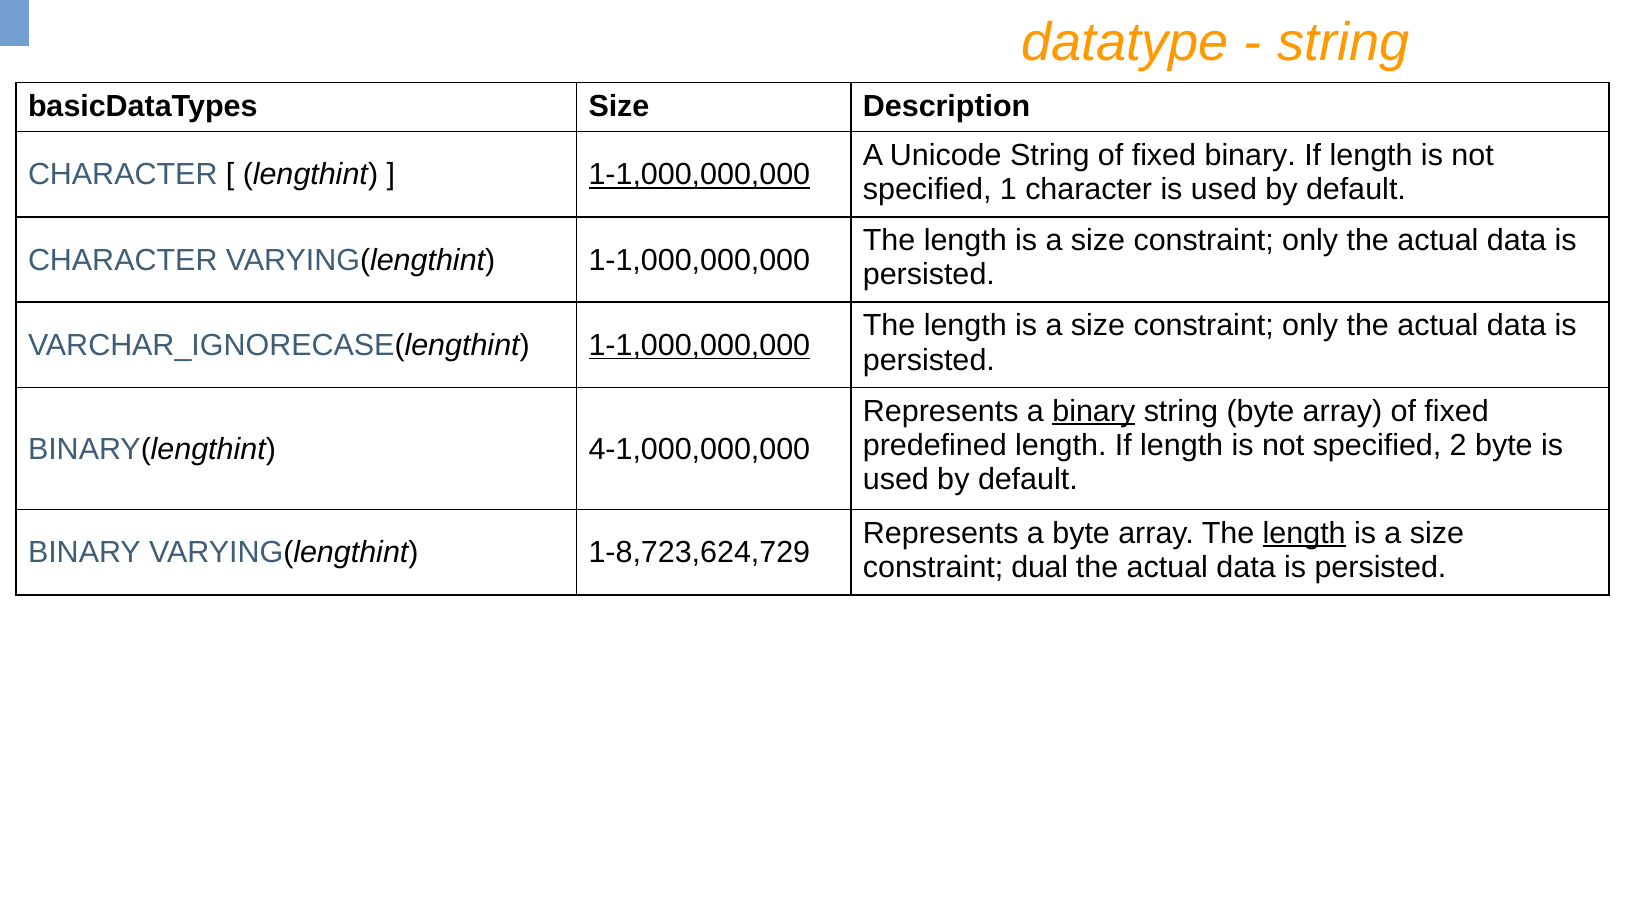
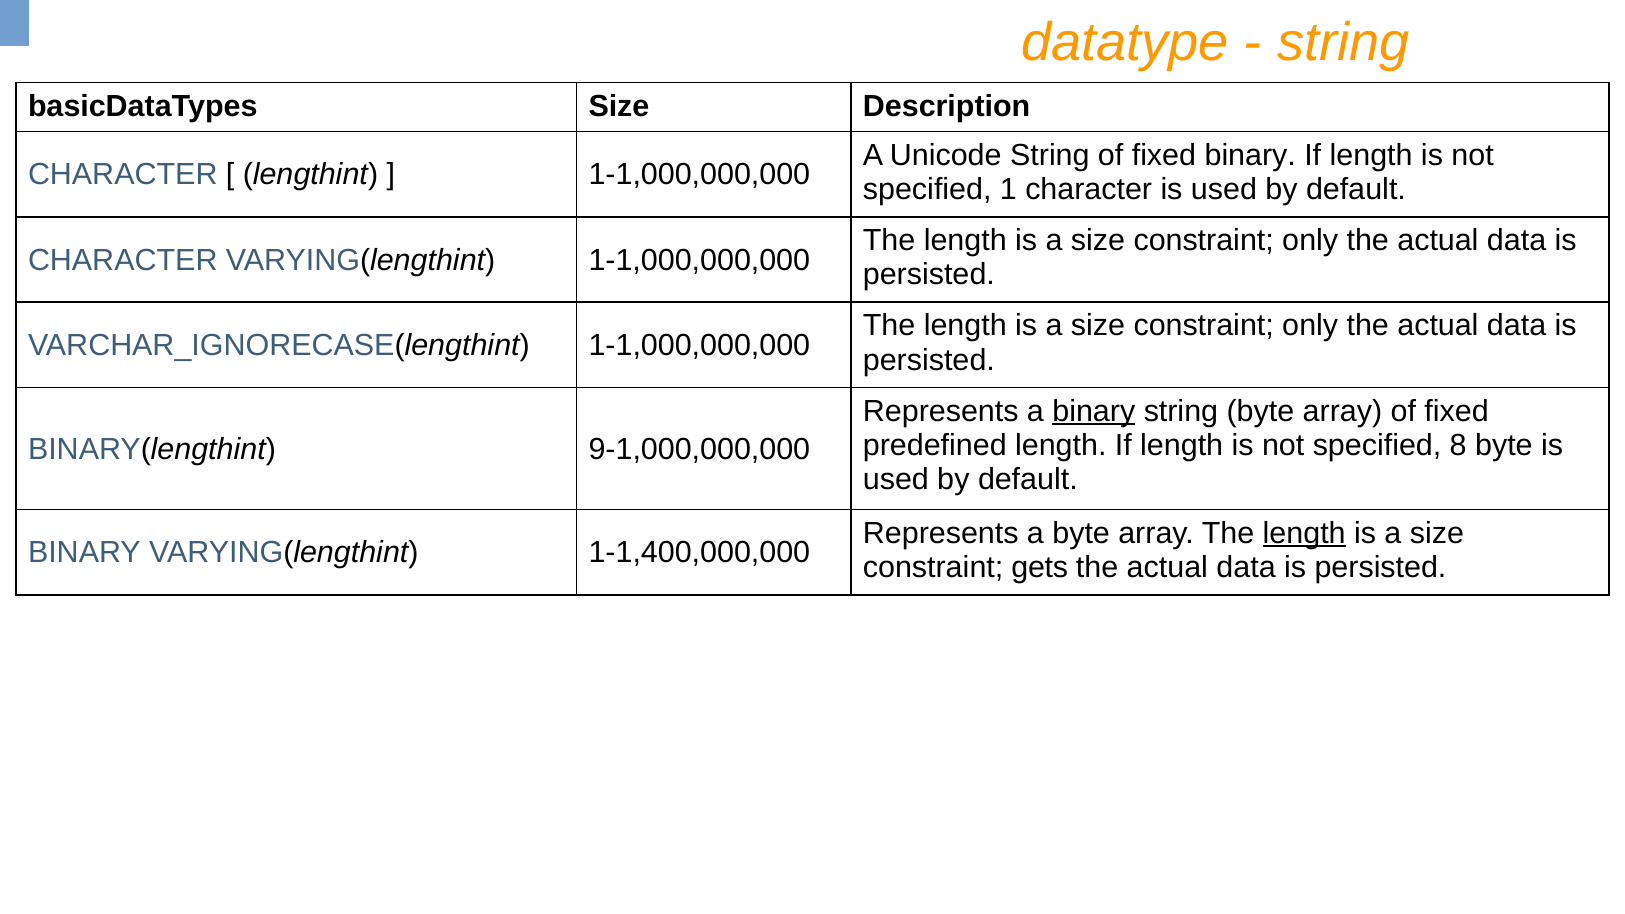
1-1,000,000,000 at (699, 175) underline: present -> none
1-1,000,000,000 at (699, 345) underline: present -> none
2: 2 -> 8
4-1,000,000,000: 4-1,000,000,000 -> 9-1,000,000,000
1-8,723,624,729: 1-8,723,624,729 -> 1-1,400,000,000
dual: dual -> gets
